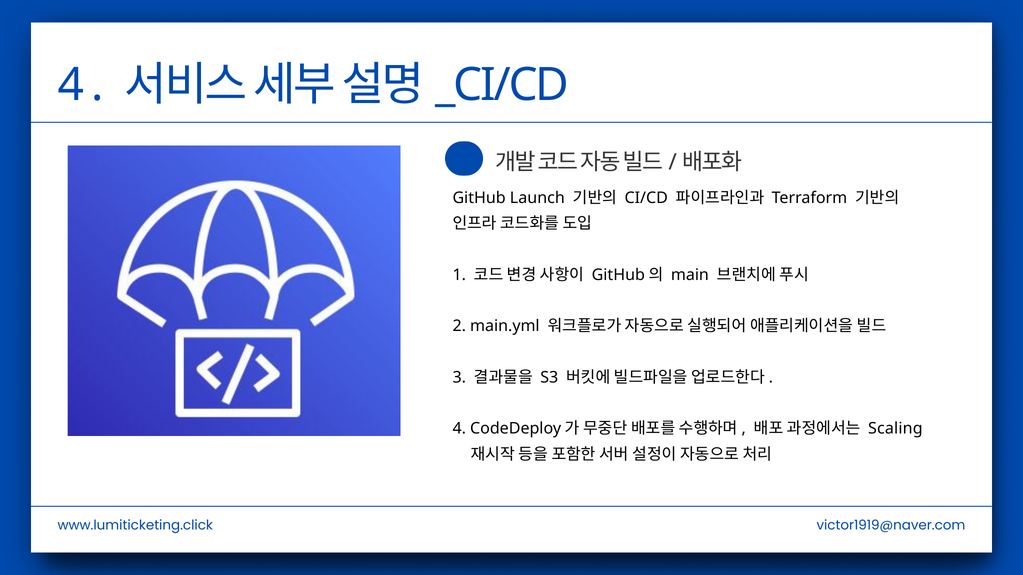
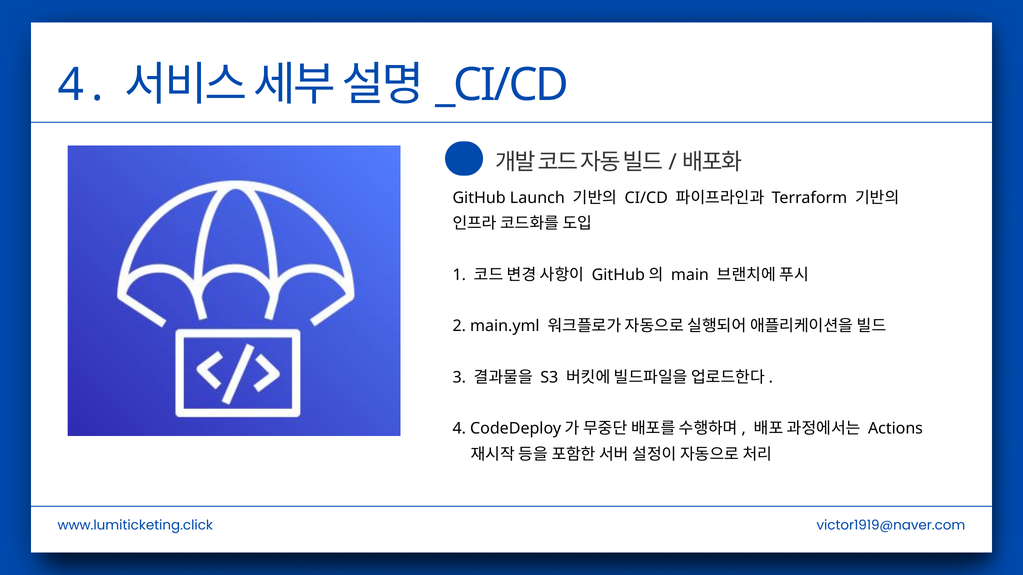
Scaling: Scaling -> Actions
